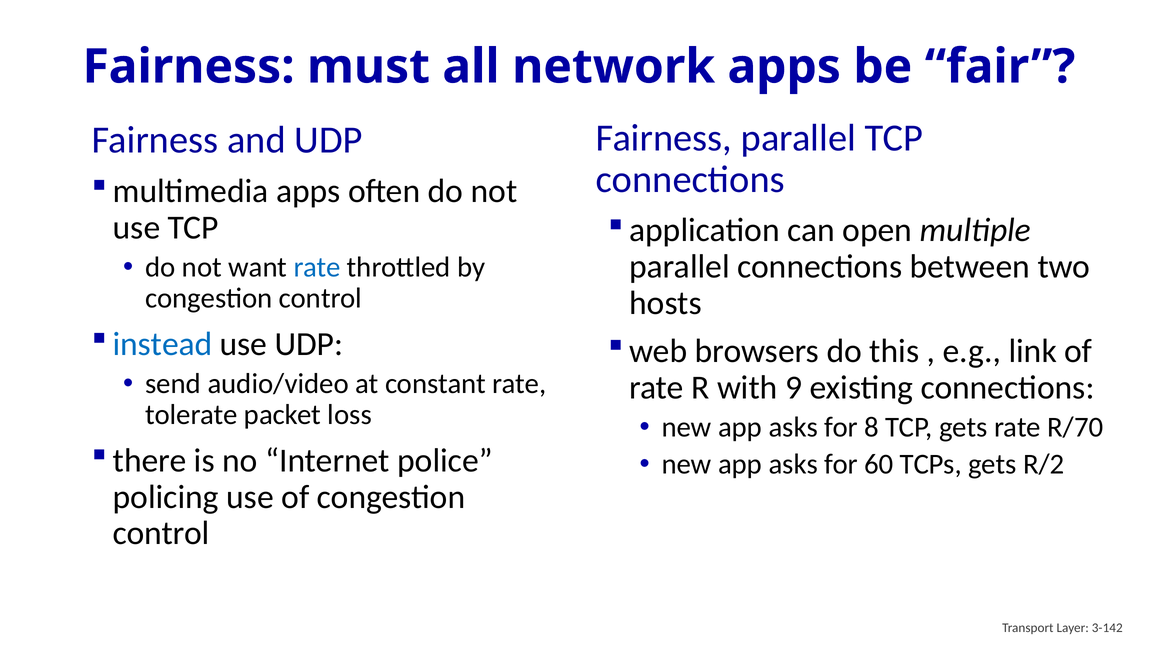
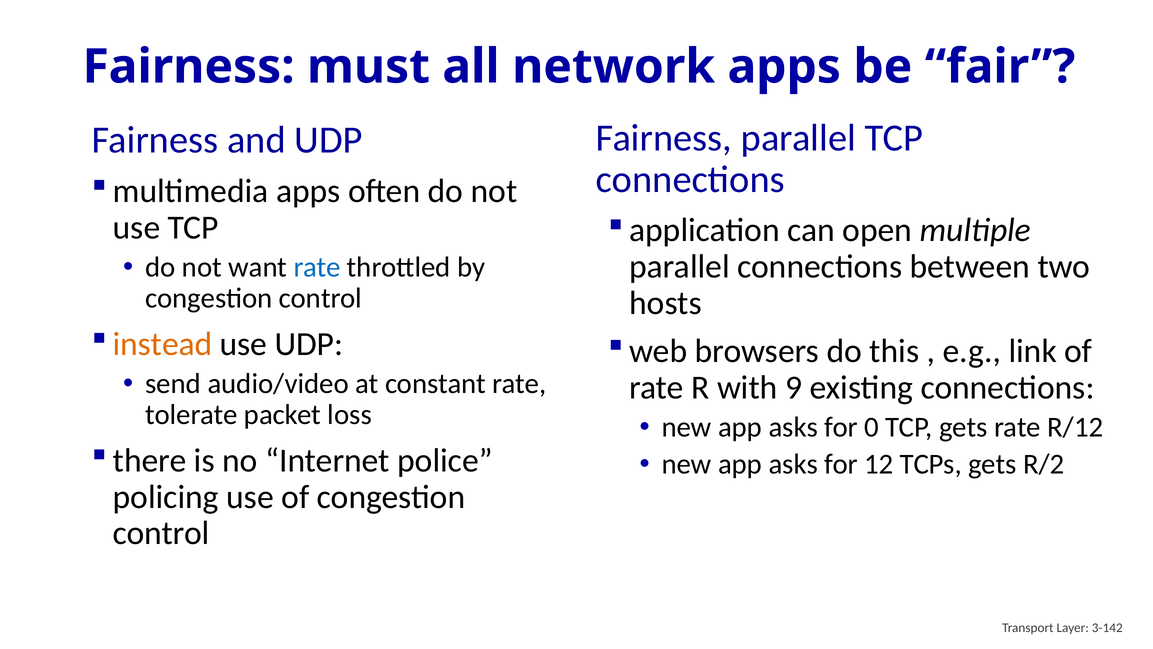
instead colour: blue -> orange
8: 8 -> 0
R/70: R/70 -> R/12
60: 60 -> 12
